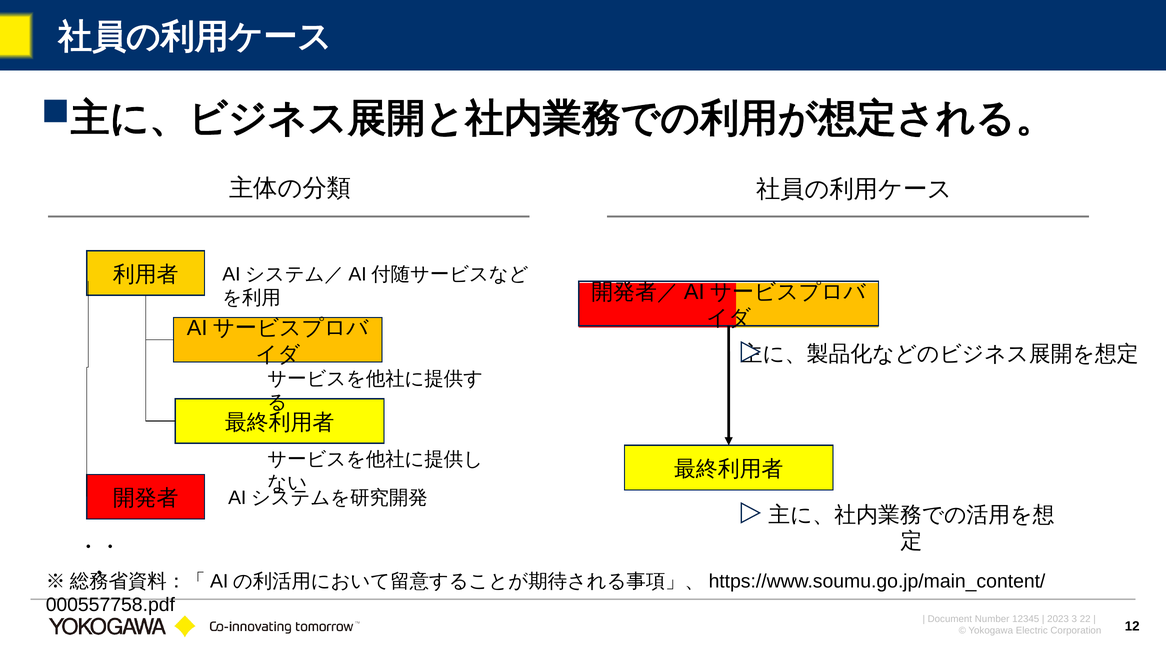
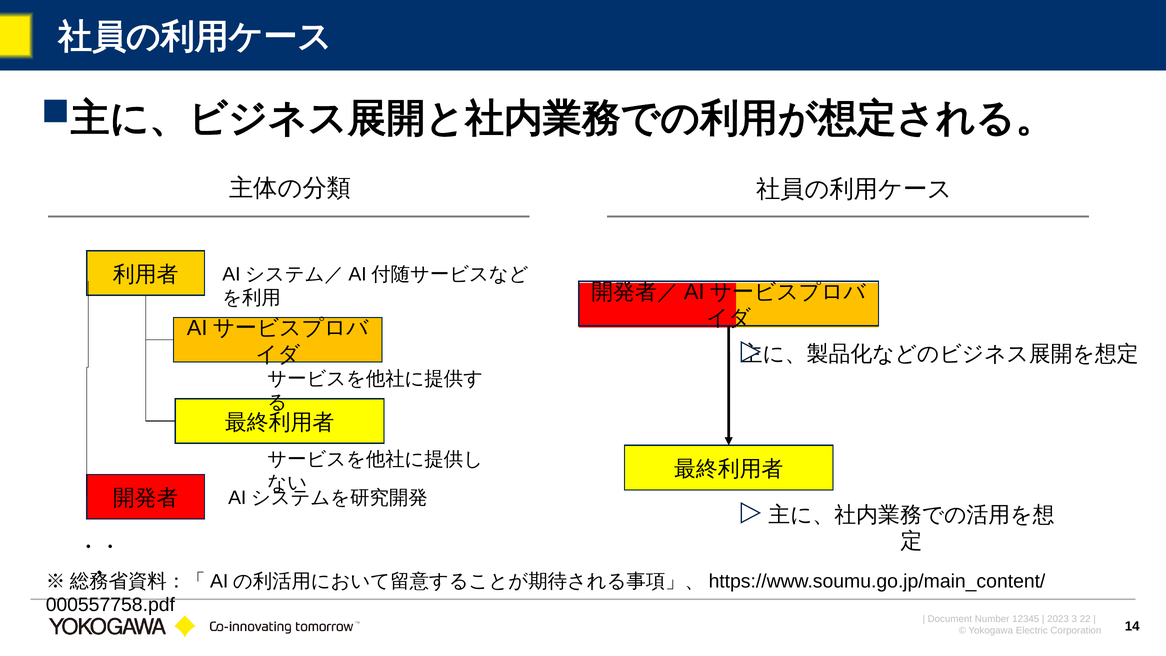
12: 12 -> 14
